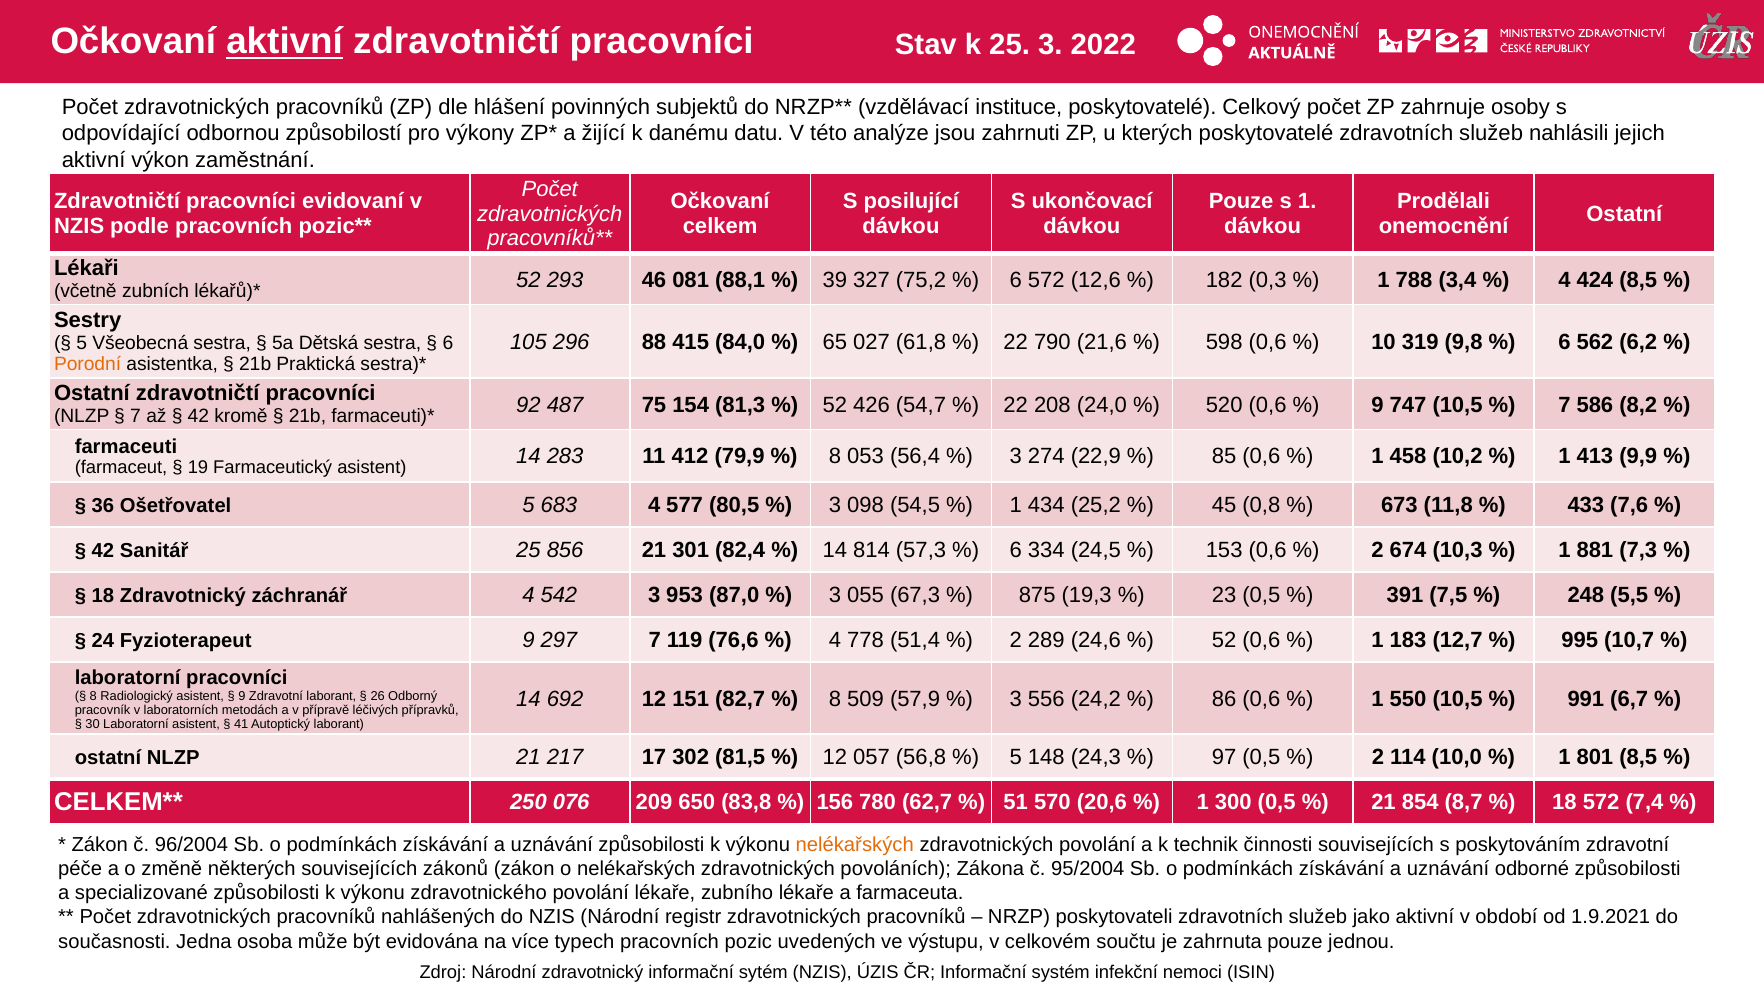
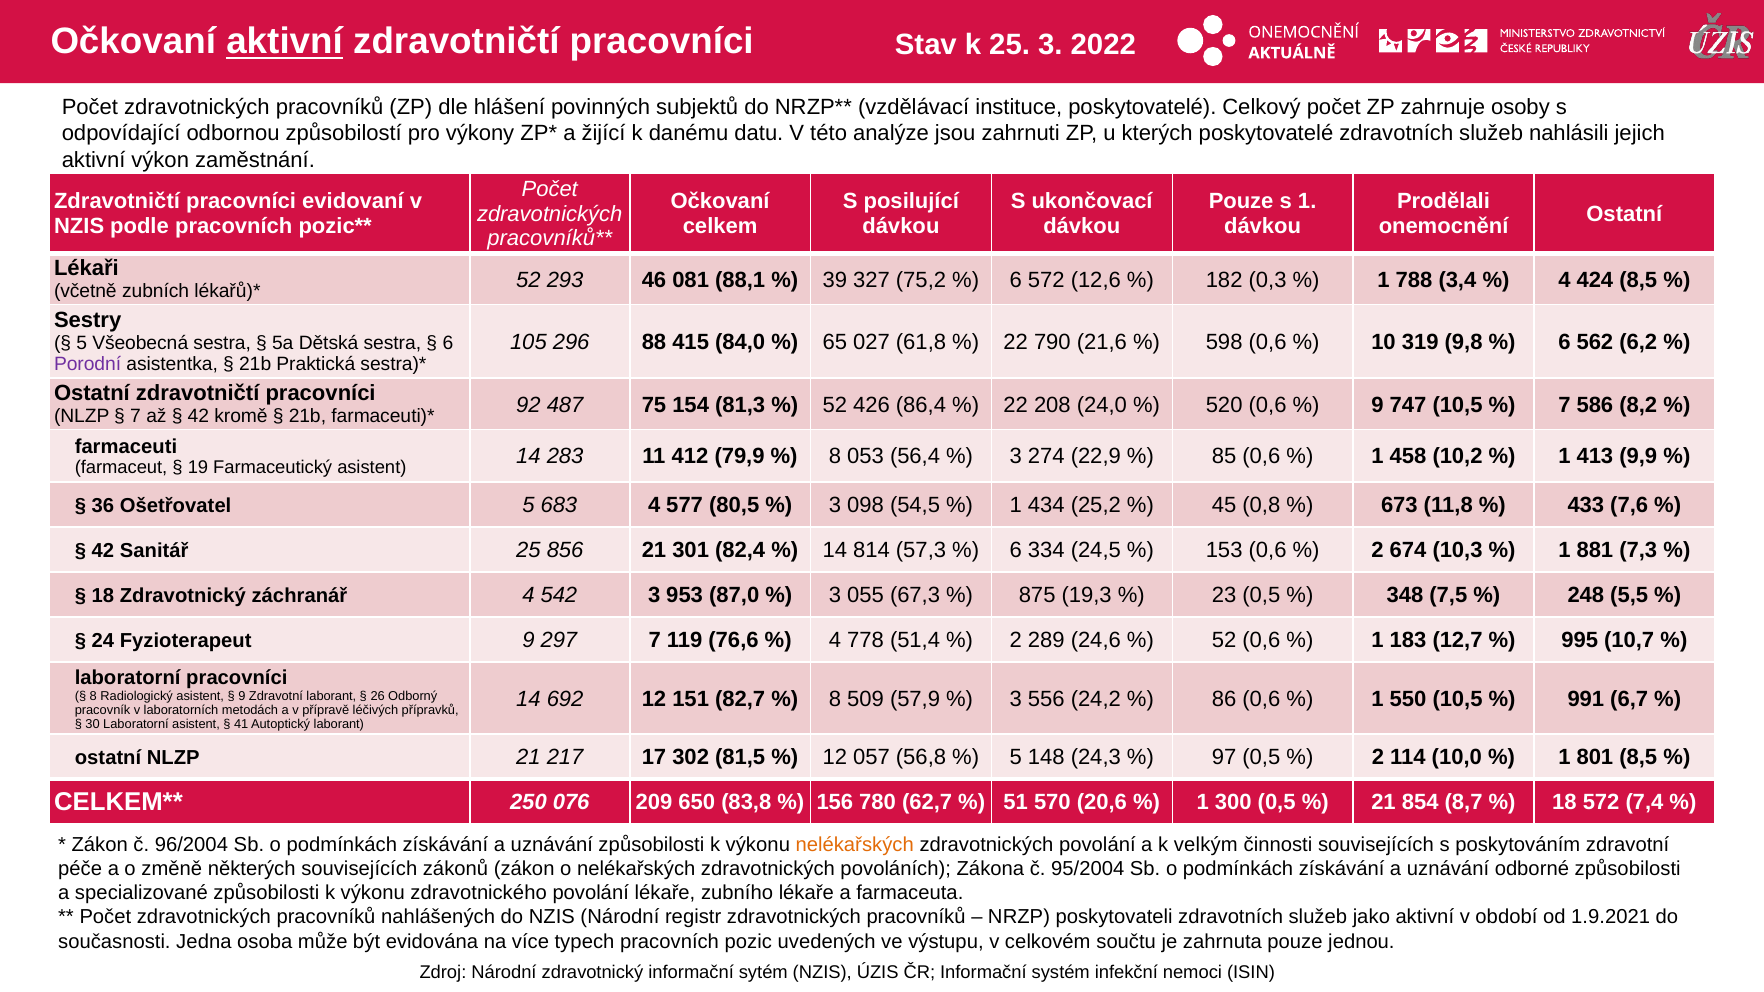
Porodní colour: orange -> purple
54,7: 54,7 -> 86,4
391: 391 -> 348
technik: technik -> velkým
